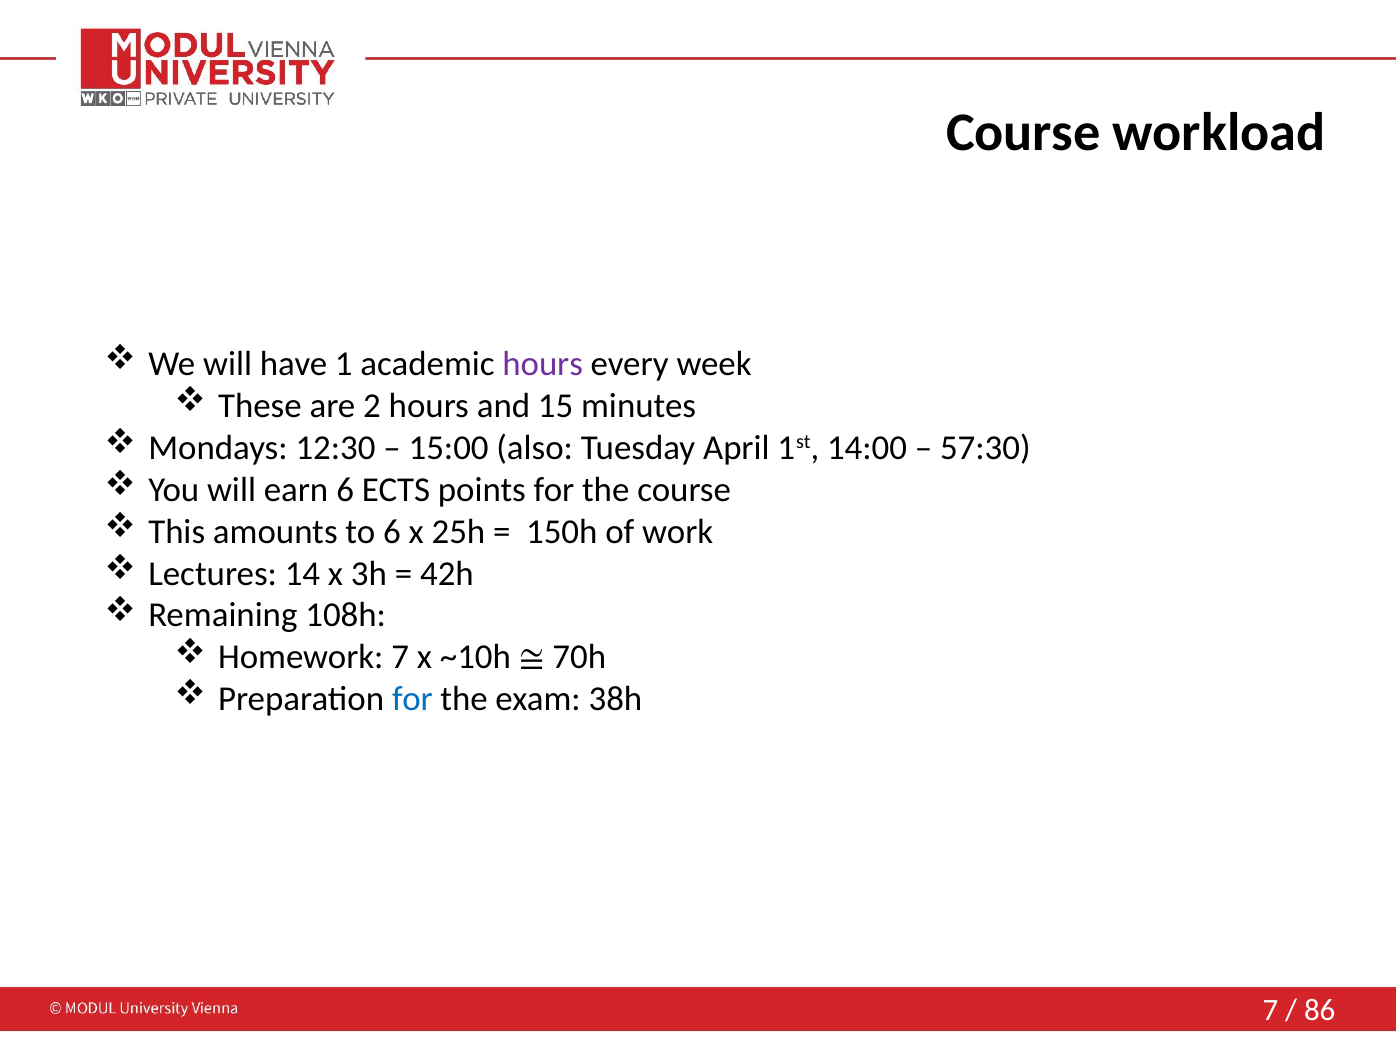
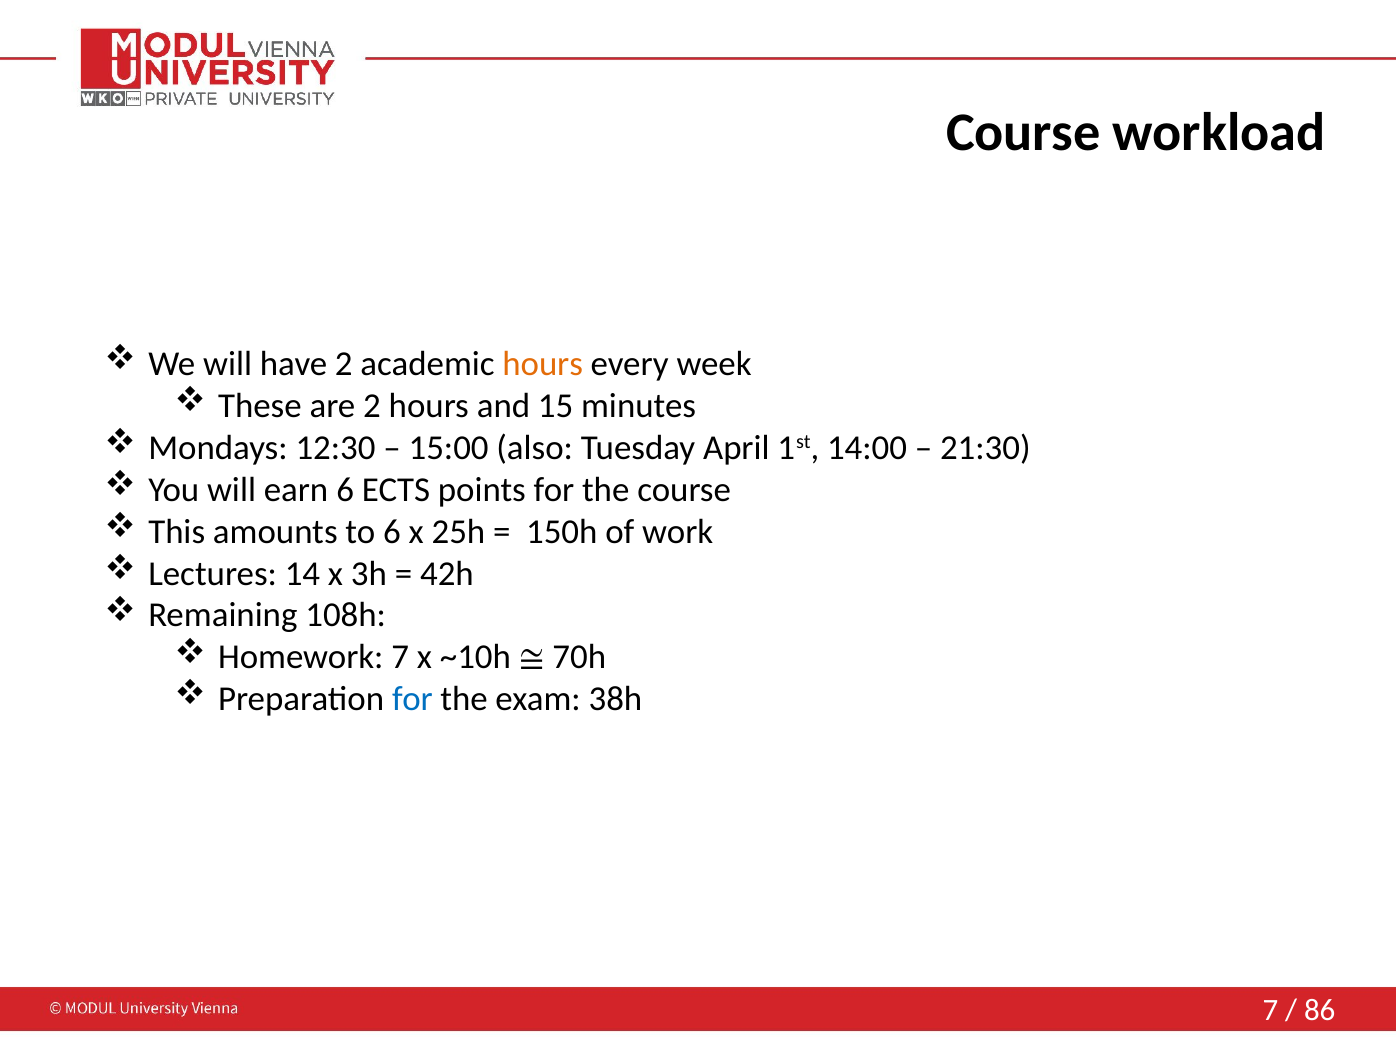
have 1: 1 -> 2
hours at (543, 364) colour: purple -> orange
57:30: 57:30 -> 21:30
